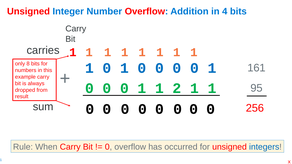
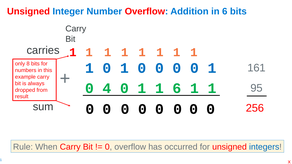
in 4: 4 -> 6
0 at (107, 88): 0 -> 4
1 2: 2 -> 6
